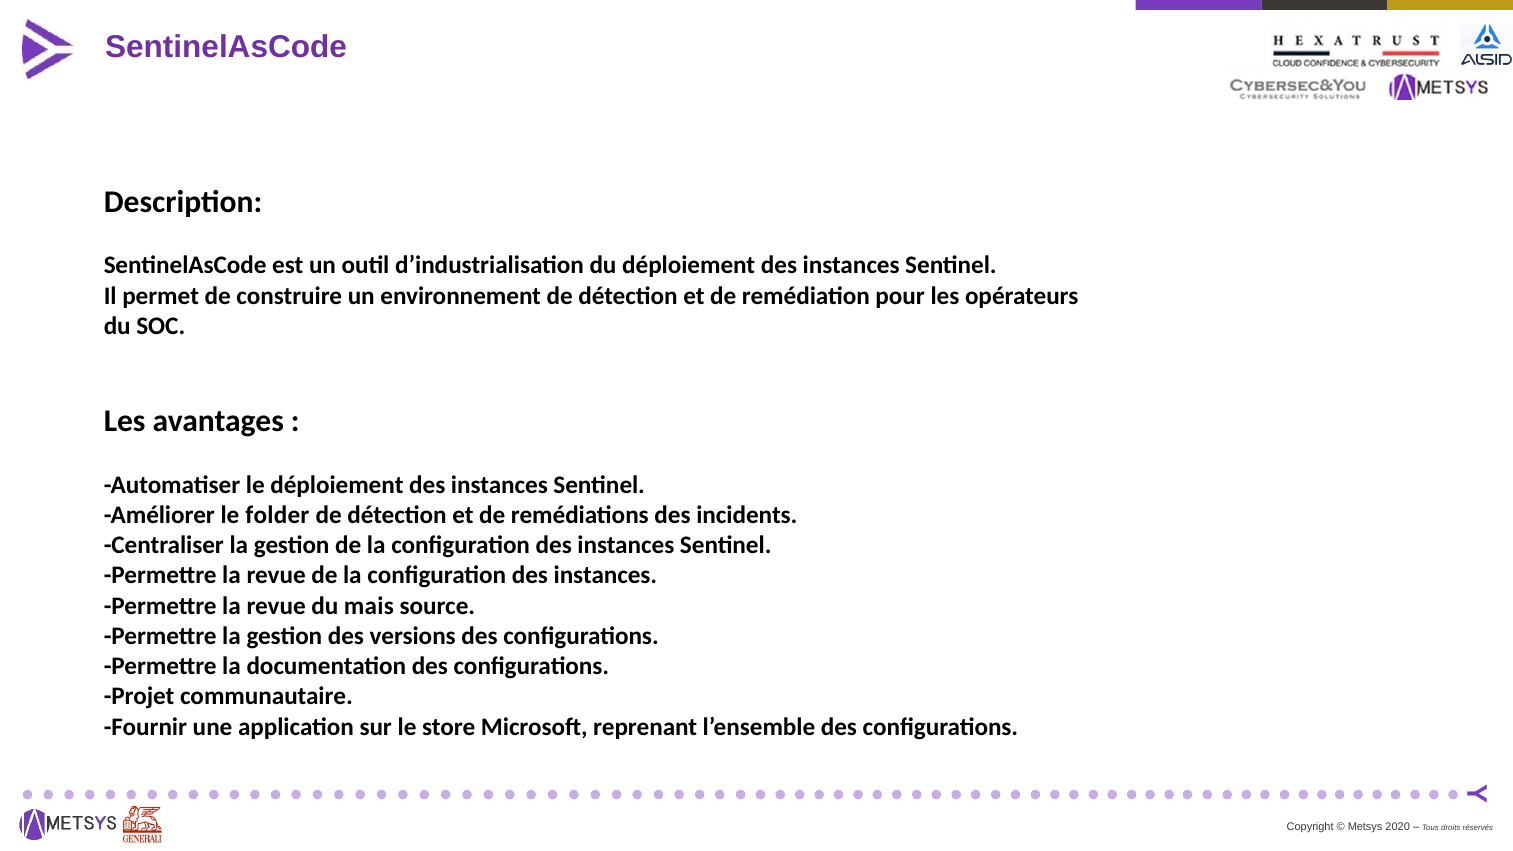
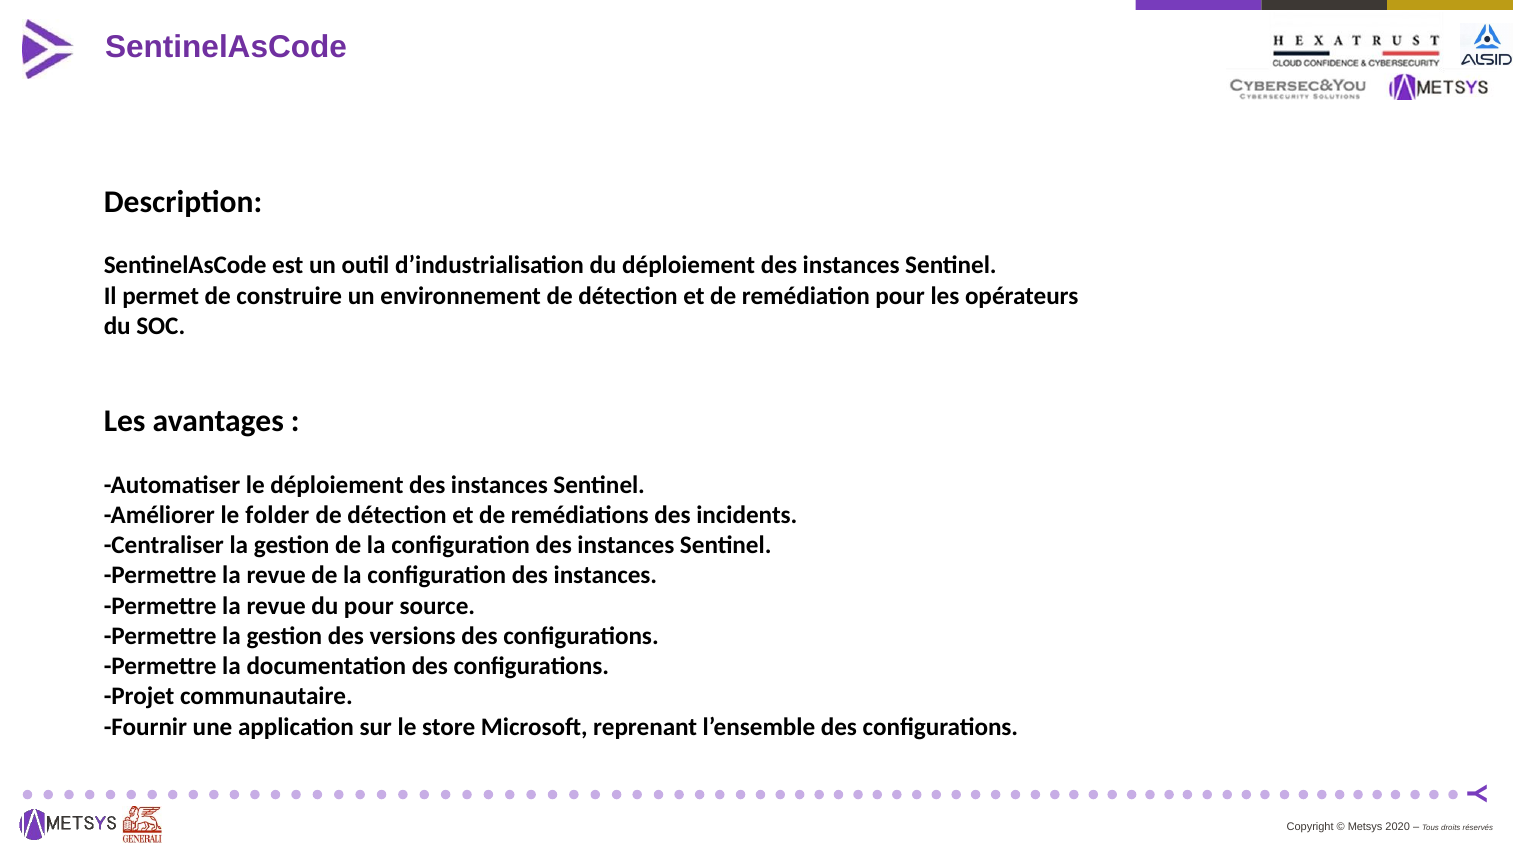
du mais: mais -> pour
